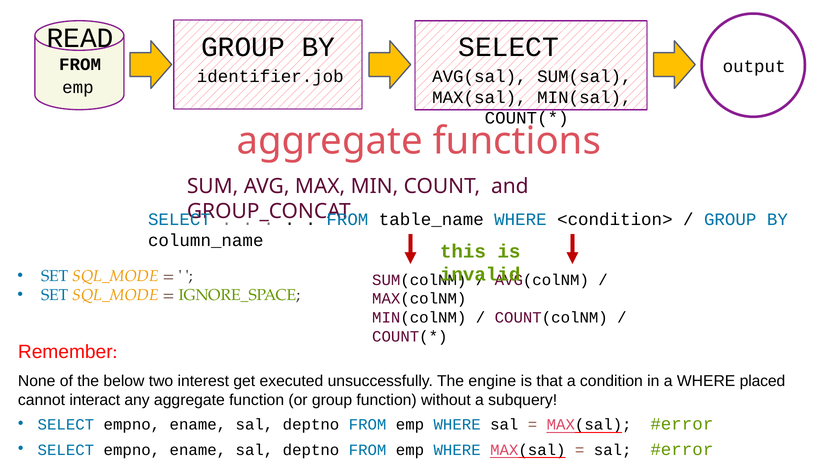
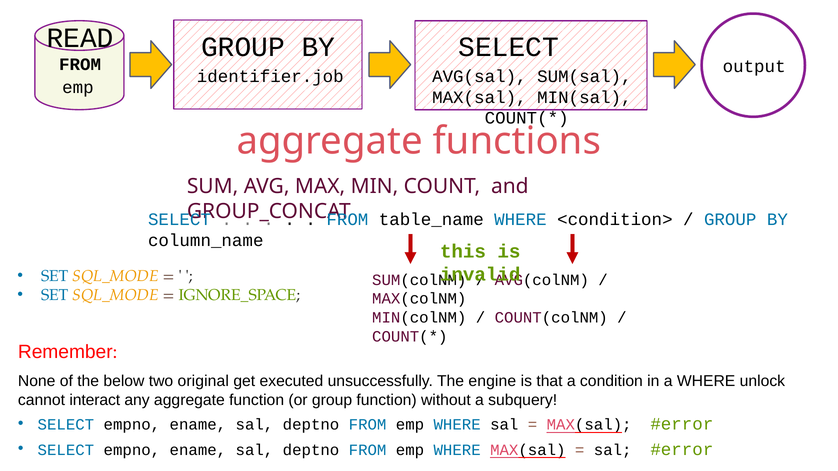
interest: interest -> original
placed: placed -> unlock
